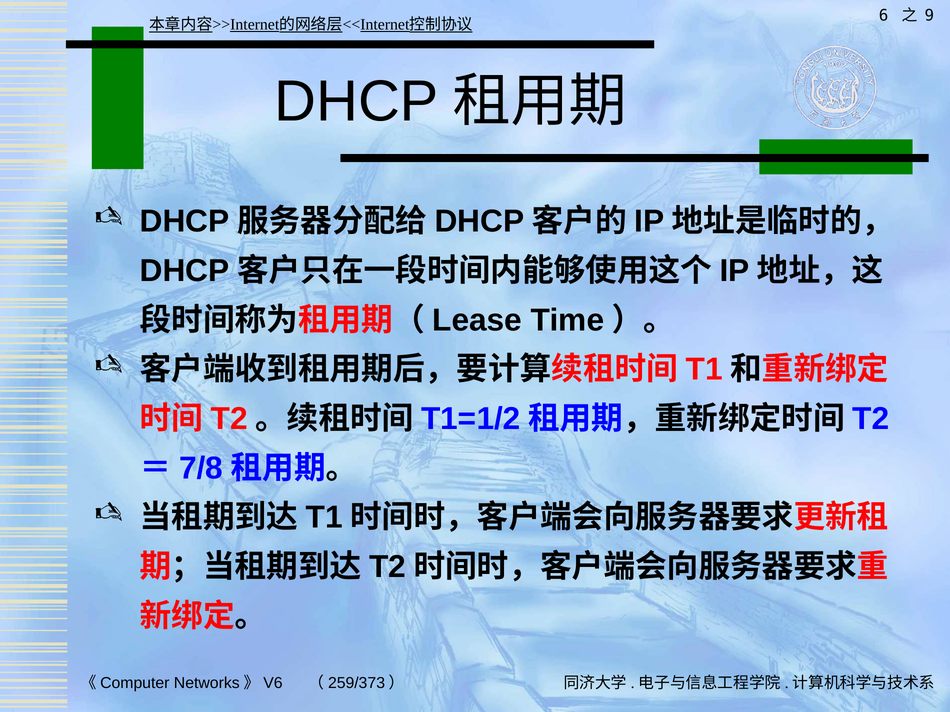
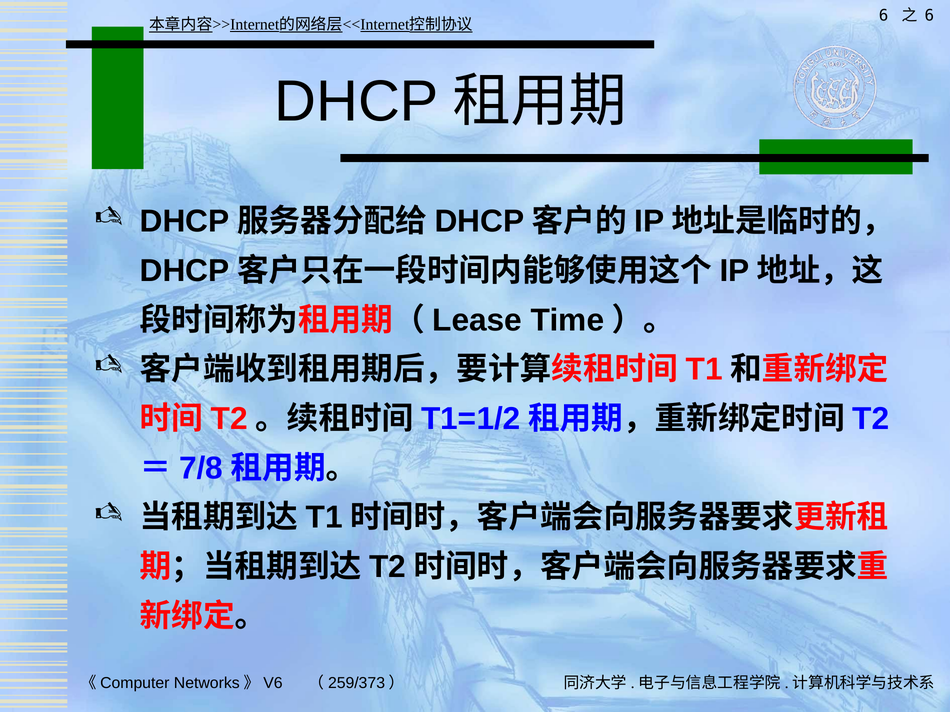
9 at (929, 15): 9 -> 6
